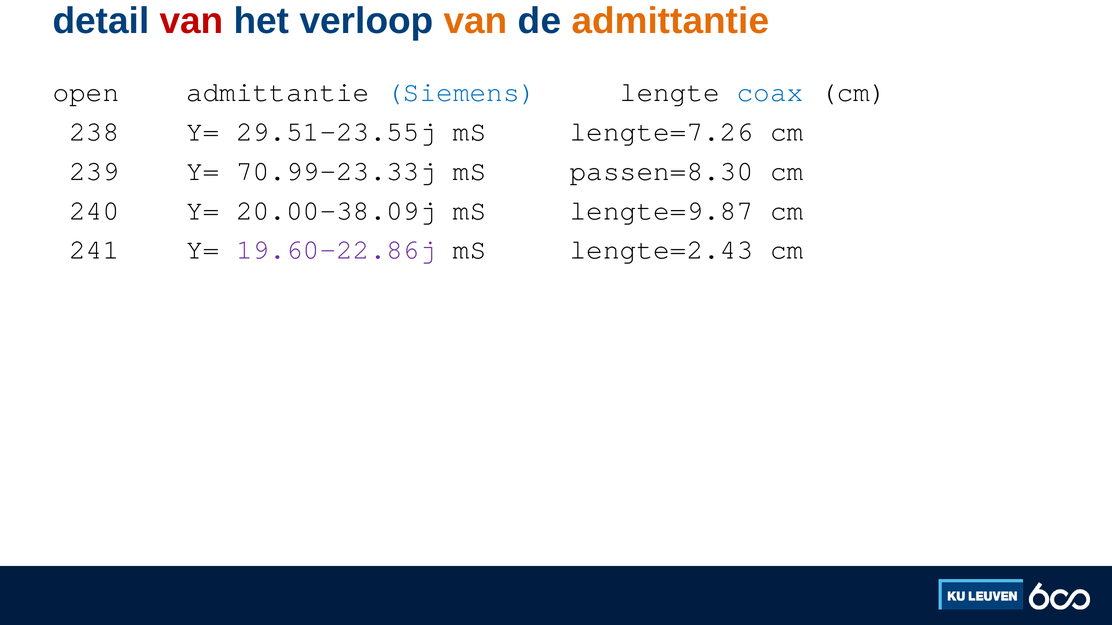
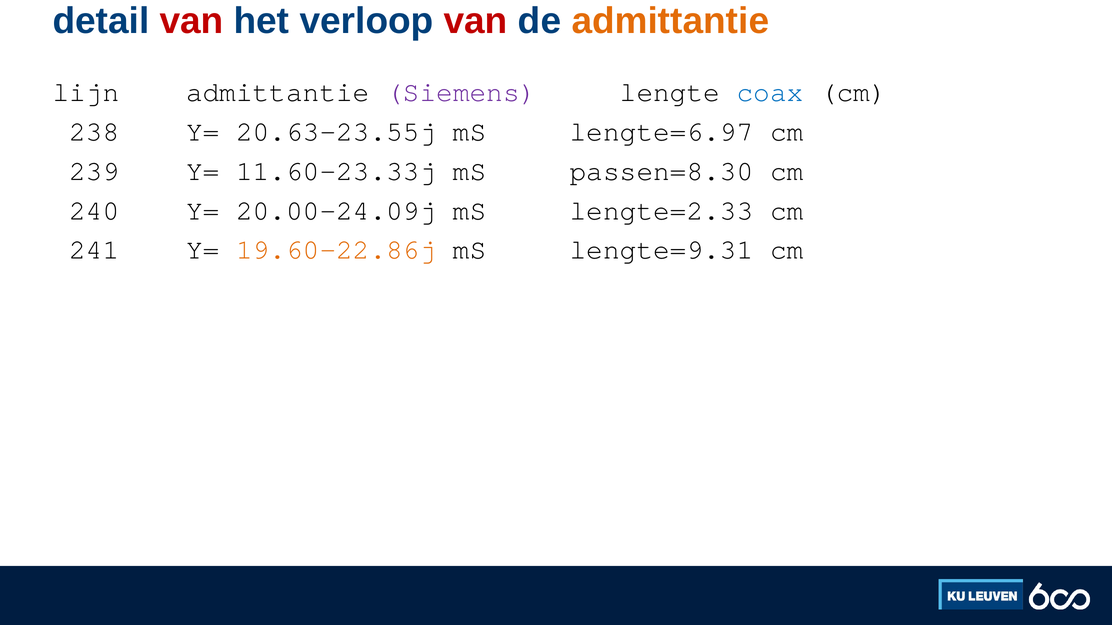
van at (476, 21) colour: orange -> red
open: open -> lijn
Siemens colour: blue -> purple
29.51-23.55j: 29.51-23.55j -> 20.63-23.55j
lengte=7.26: lengte=7.26 -> lengte=6.97
70.99-23.33j: 70.99-23.33j -> 11.60-23.33j
20.00-38.09j: 20.00-38.09j -> 20.00-24.09j
lengte=9.87: lengte=9.87 -> lengte=2.33
19.60-22.86j colour: purple -> orange
lengte=2.43: lengte=2.43 -> lengte=9.31
